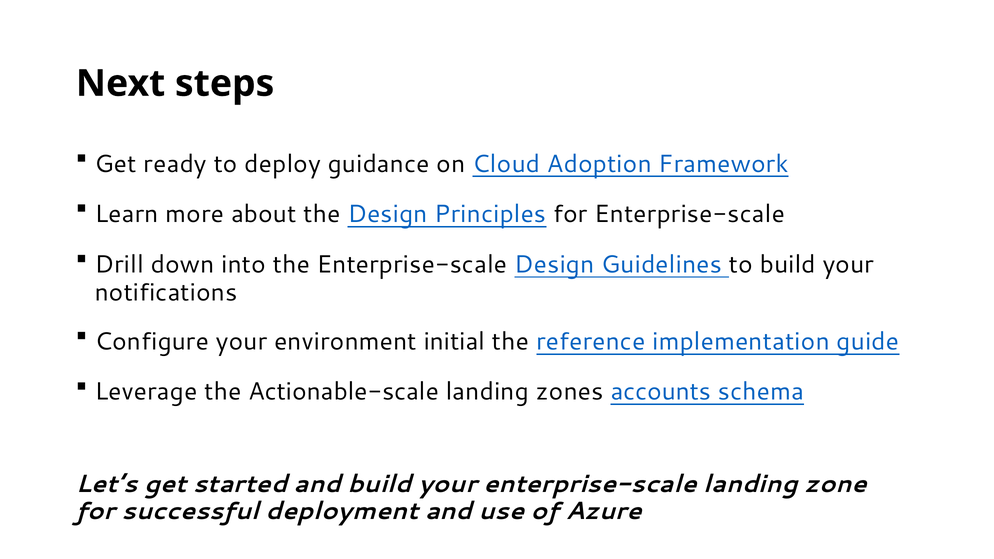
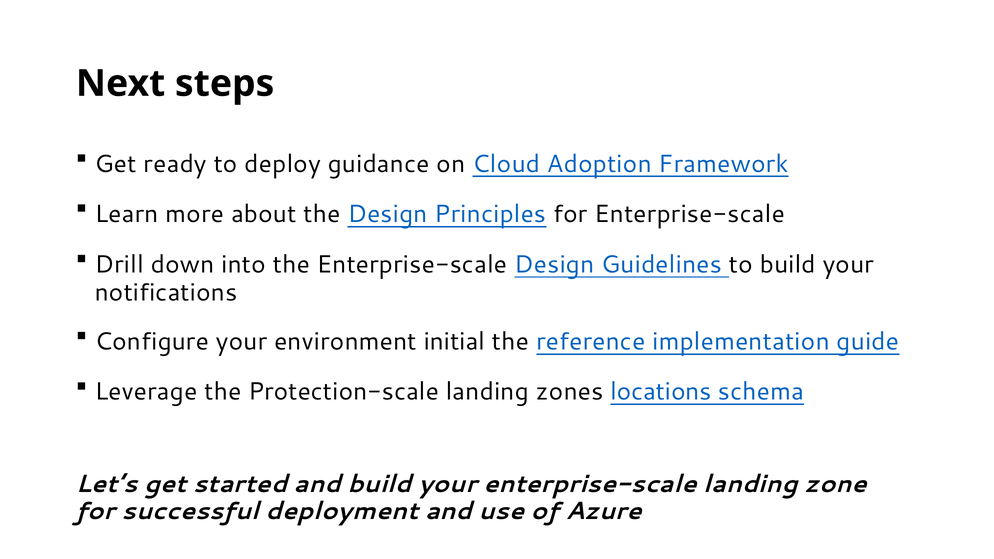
Actionable-scale: Actionable-scale -> Protection-scale
accounts: accounts -> locations
